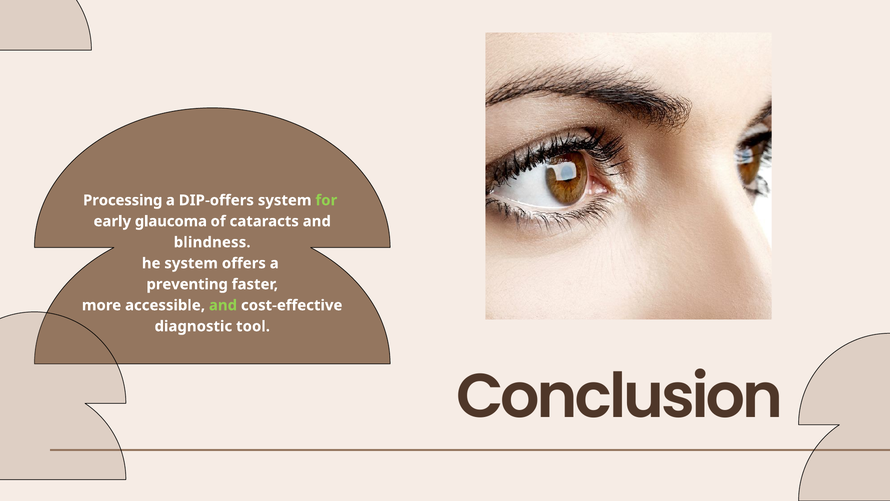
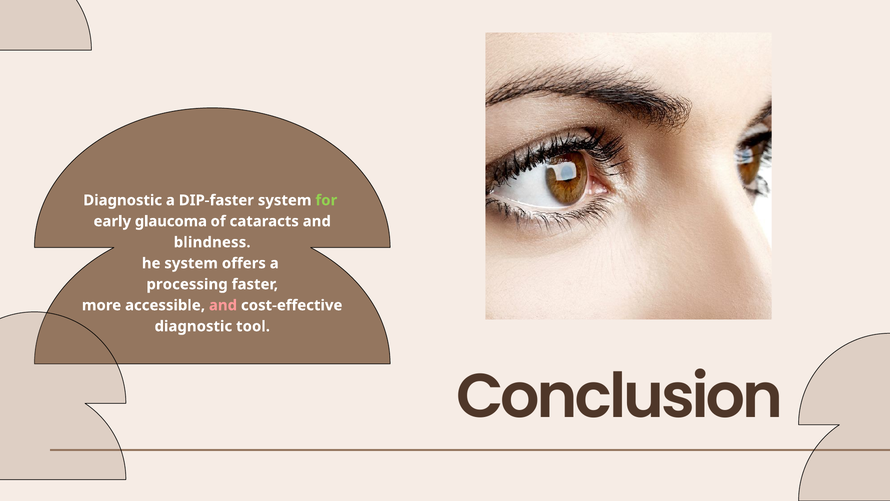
Processing at (123, 200): Processing -> Diagnostic
DIP-offers: DIP-offers -> DIP-faster
preventing: preventing -> processing
and at (223, 305) colour: light green -> pink
